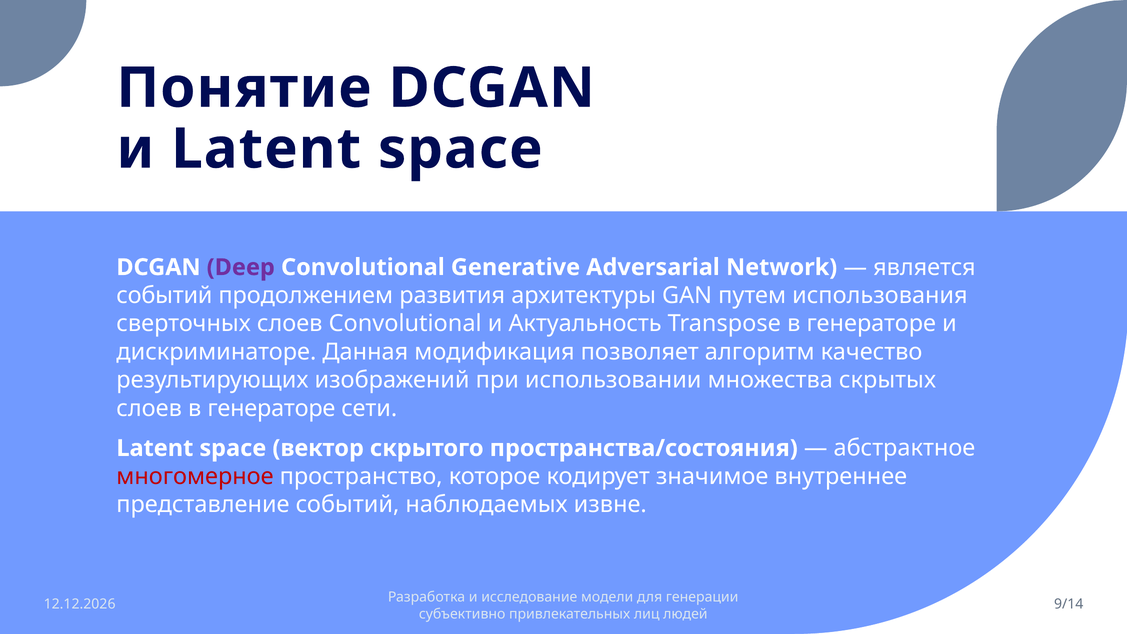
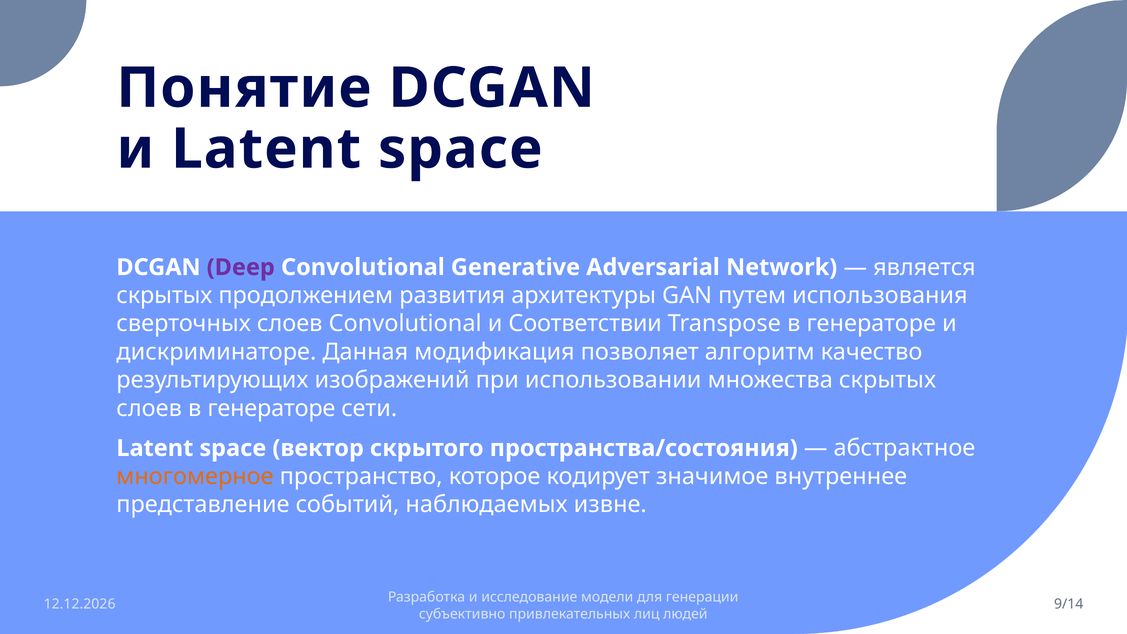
событий at (164, 295): событий -> скрытых
Актуальность: Актуальность -> Соответствии
многомерное colour: red -> orange
